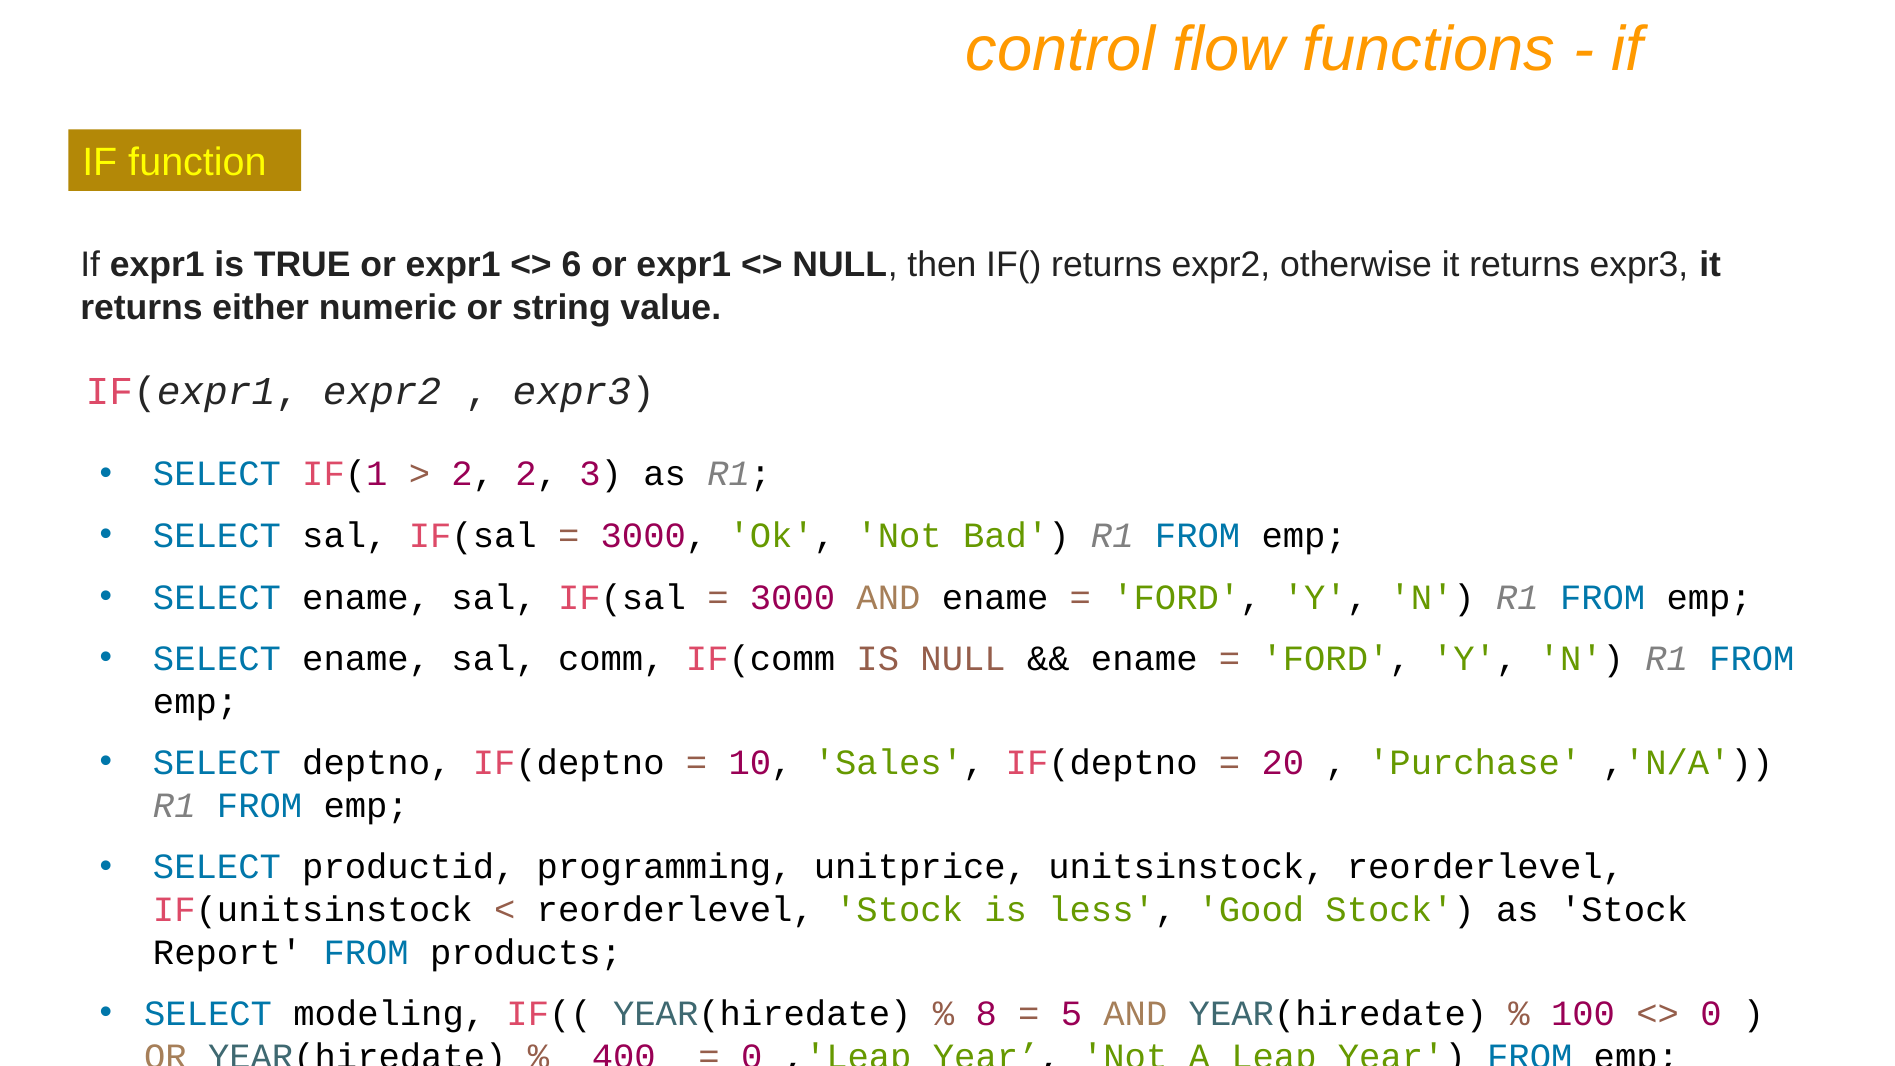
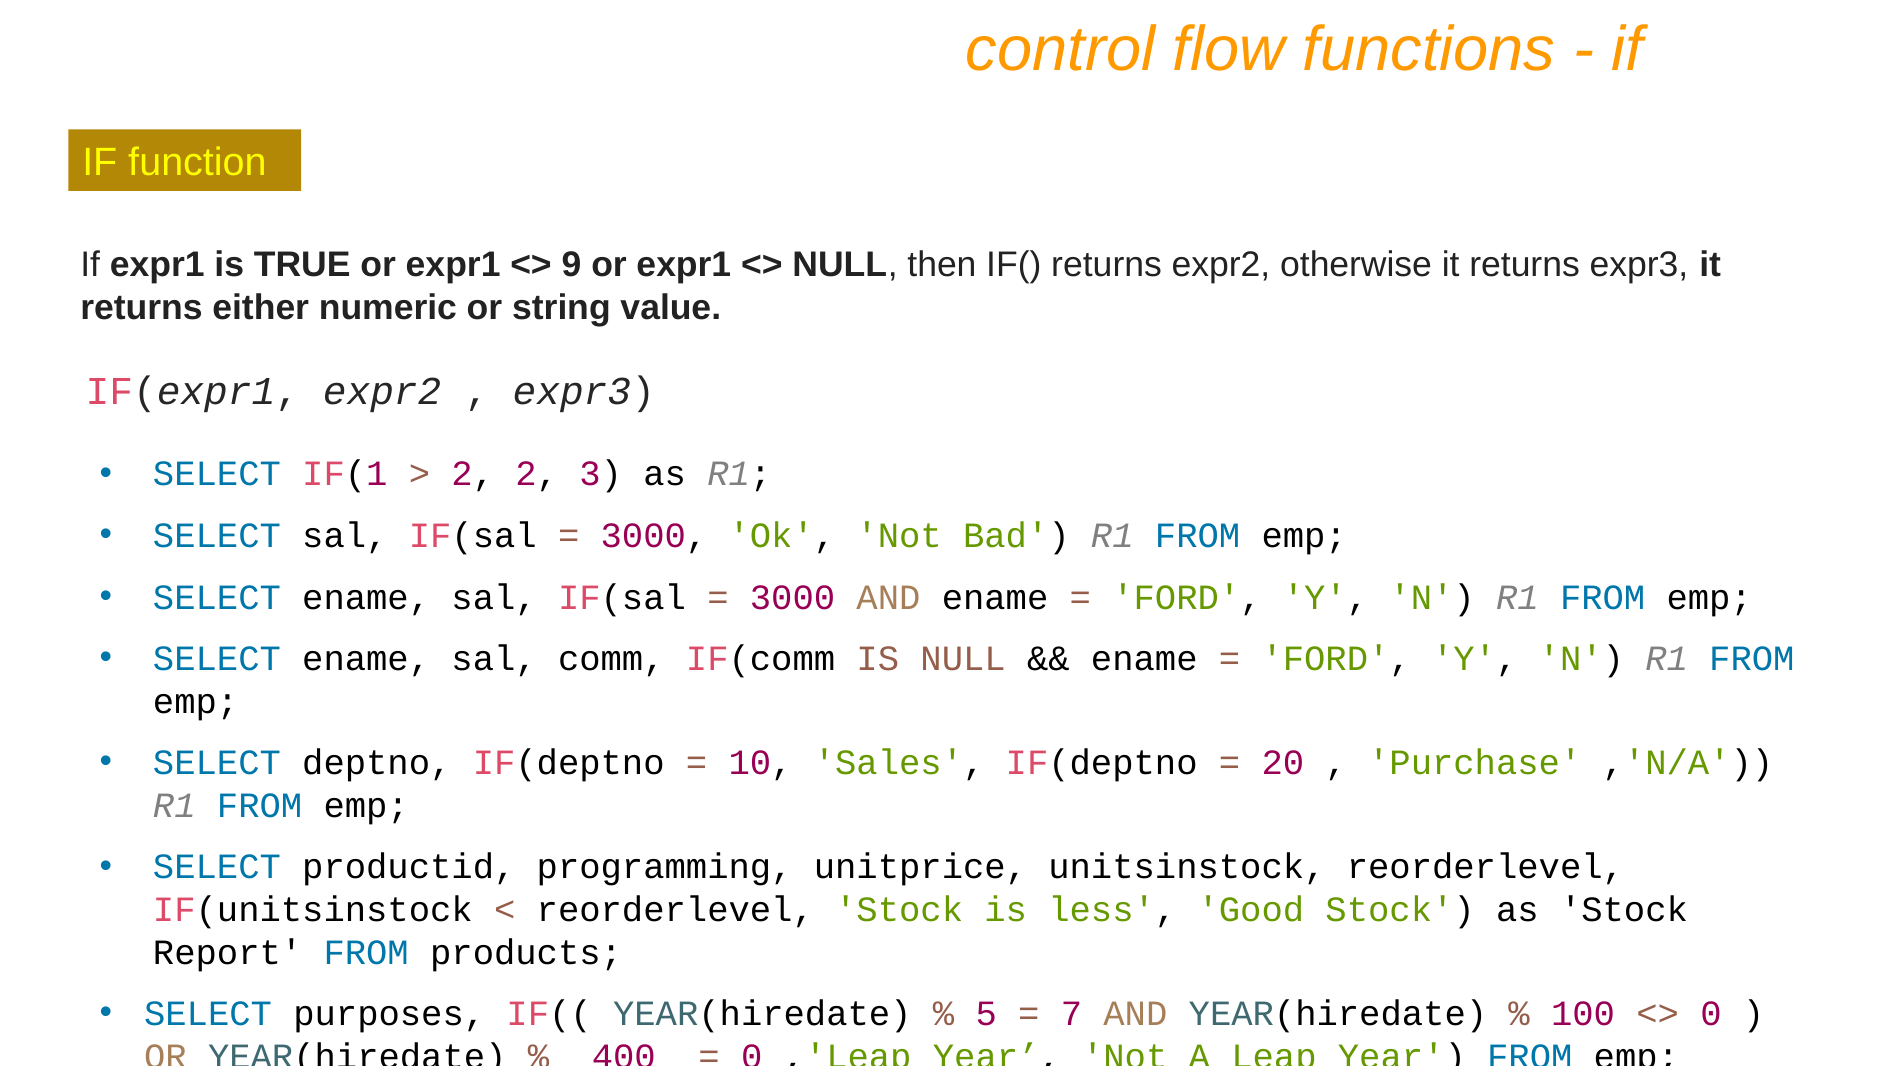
6: 6 -> 9
modeling: modeling -> purposes
8: 8 -> 5
5: 5 -> 7
